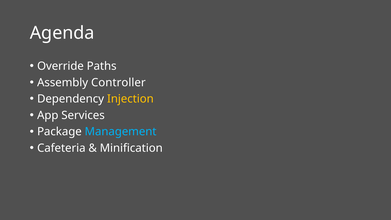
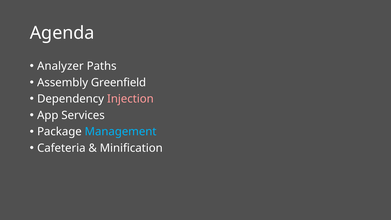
Override: Override -> Analyzer
Controller: Controller -> Greenfield
Injection colour: yellow -> pink
